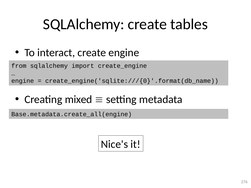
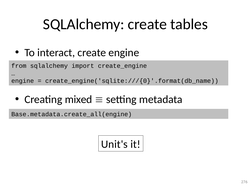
Nice's: Nice's -> Unit's
